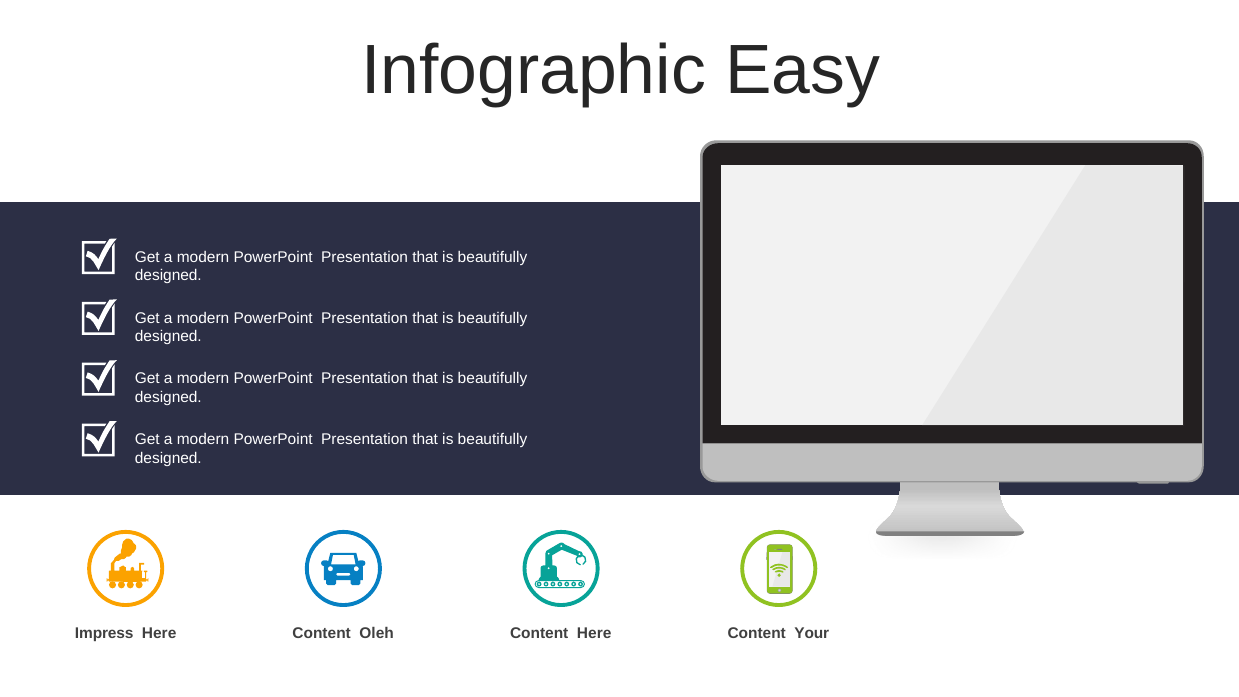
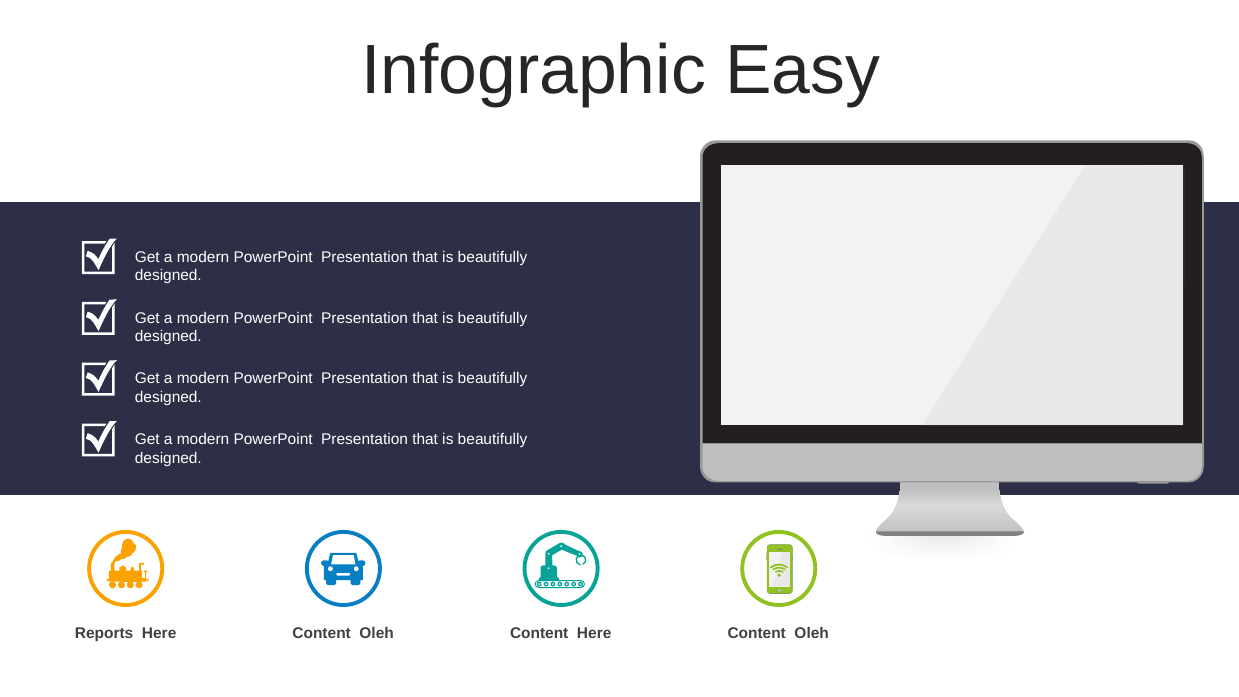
Impress: Impress -> Reports
Content Here Content Your: Your -> Oleh
